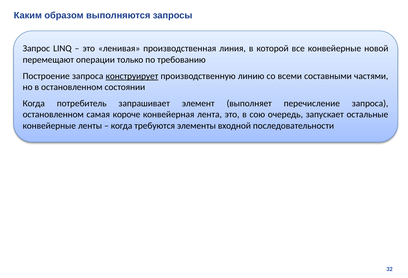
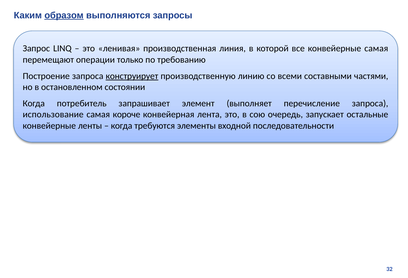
образом underline: none -> present
конвейерные новой: новой -> самая
остановленном at (53, 115): остановленном -> использование
